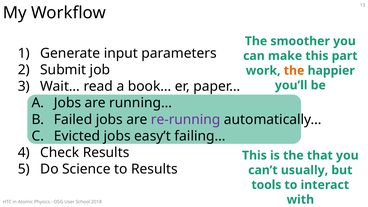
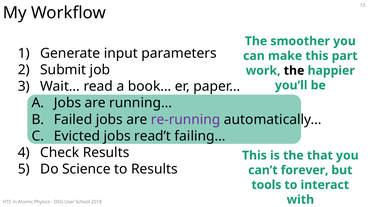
the at (294, 71) colour: orange -> black
easy’t: easy’t -> read’t
usually: usually -> forever
